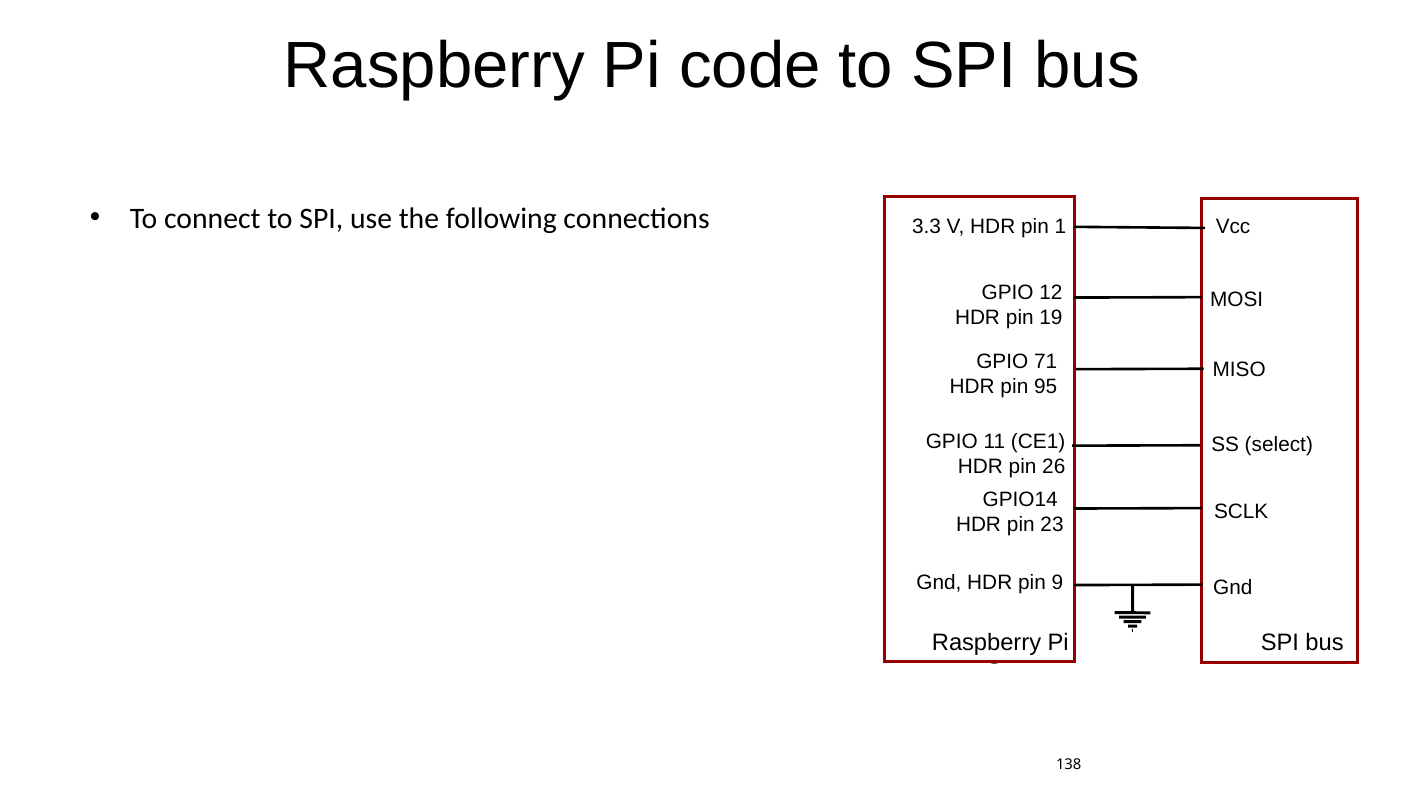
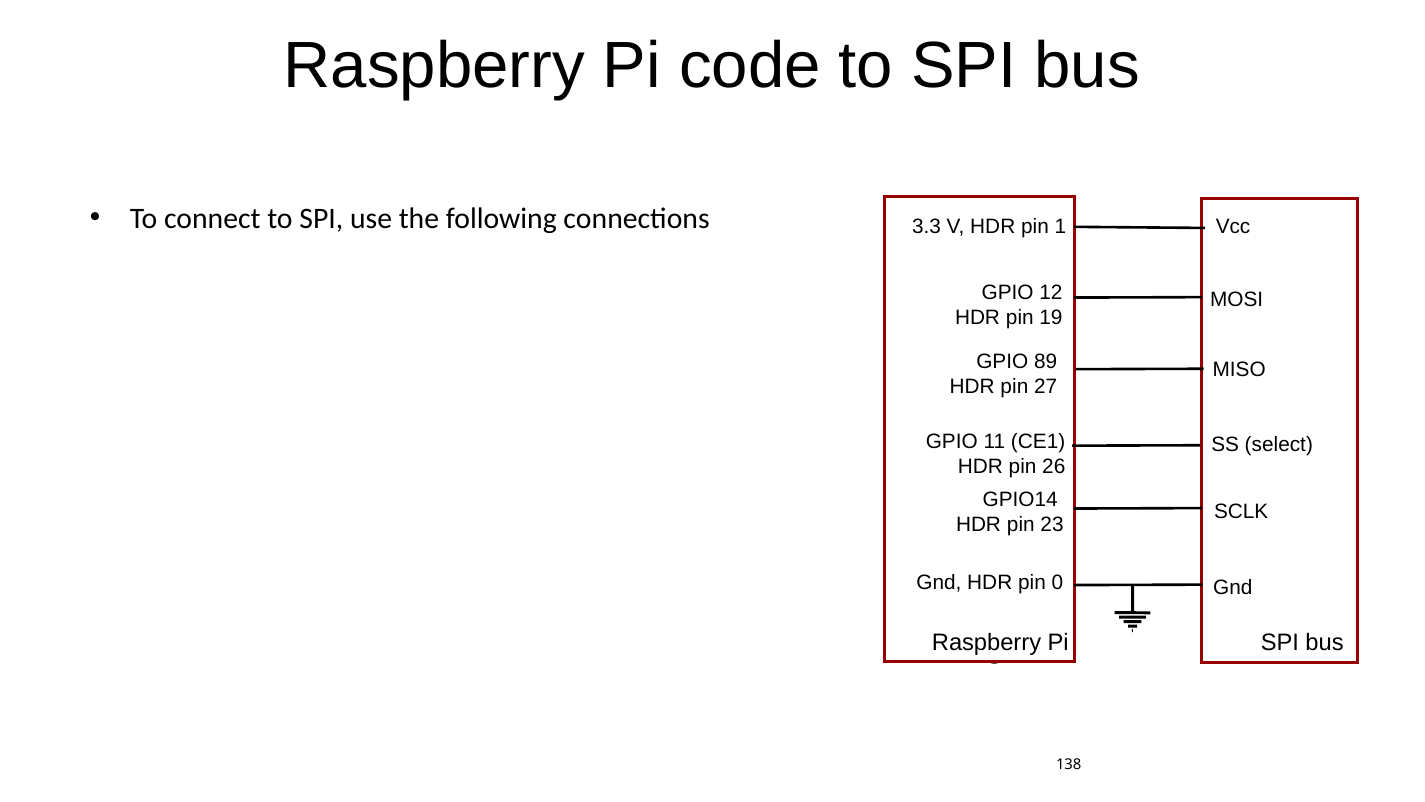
71: 71 -> 89
95: 95 -> 27
9: 9 -> 0
